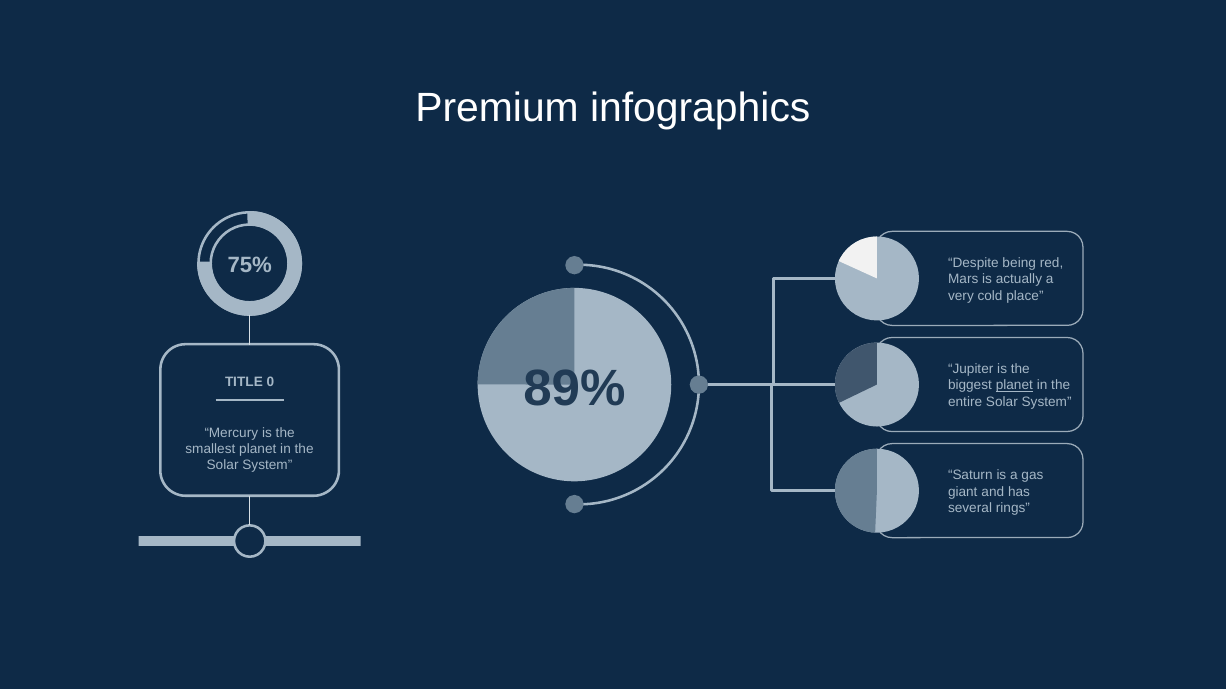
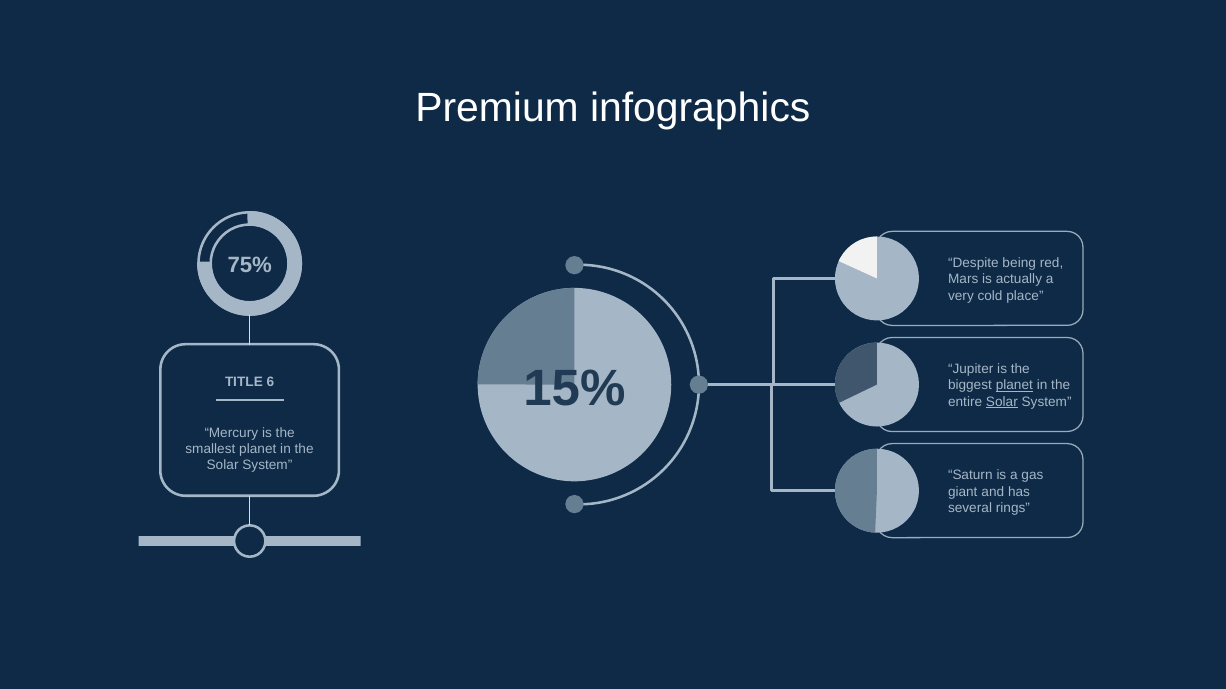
89%: 89% -> 15%
0: 0 -> 6
Solar at (1002, 402) underline: none -> present
